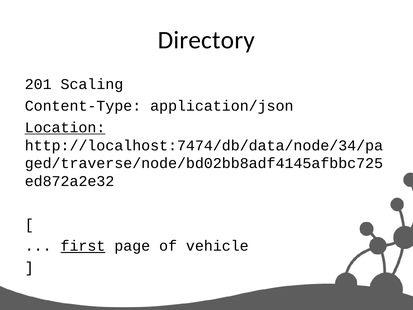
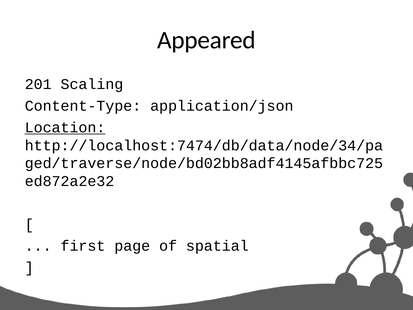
Directory: Directory -> Appeared
first underline: present -> none
vehicle: vehicle -> spatial
